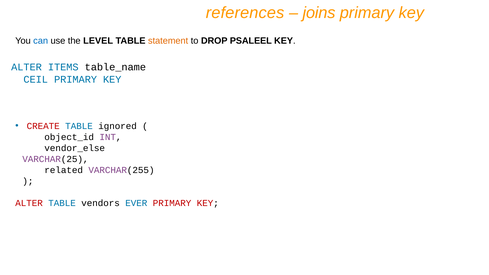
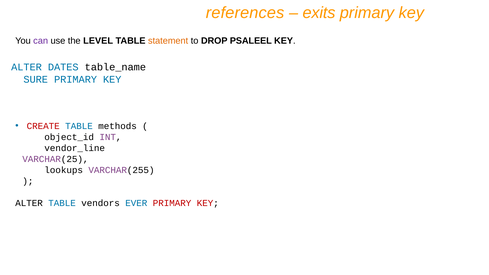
joins: joins -> exits
can colour: blue -> purple
ITEMS: ITEMS -> DATES
CEIL: CEIL -> SURE
ignored: ignored -> methods
vendor_else: vendor_else -> vendor_line
related: related -> lookups
ALTER at (29, 203) colour: red -> black
